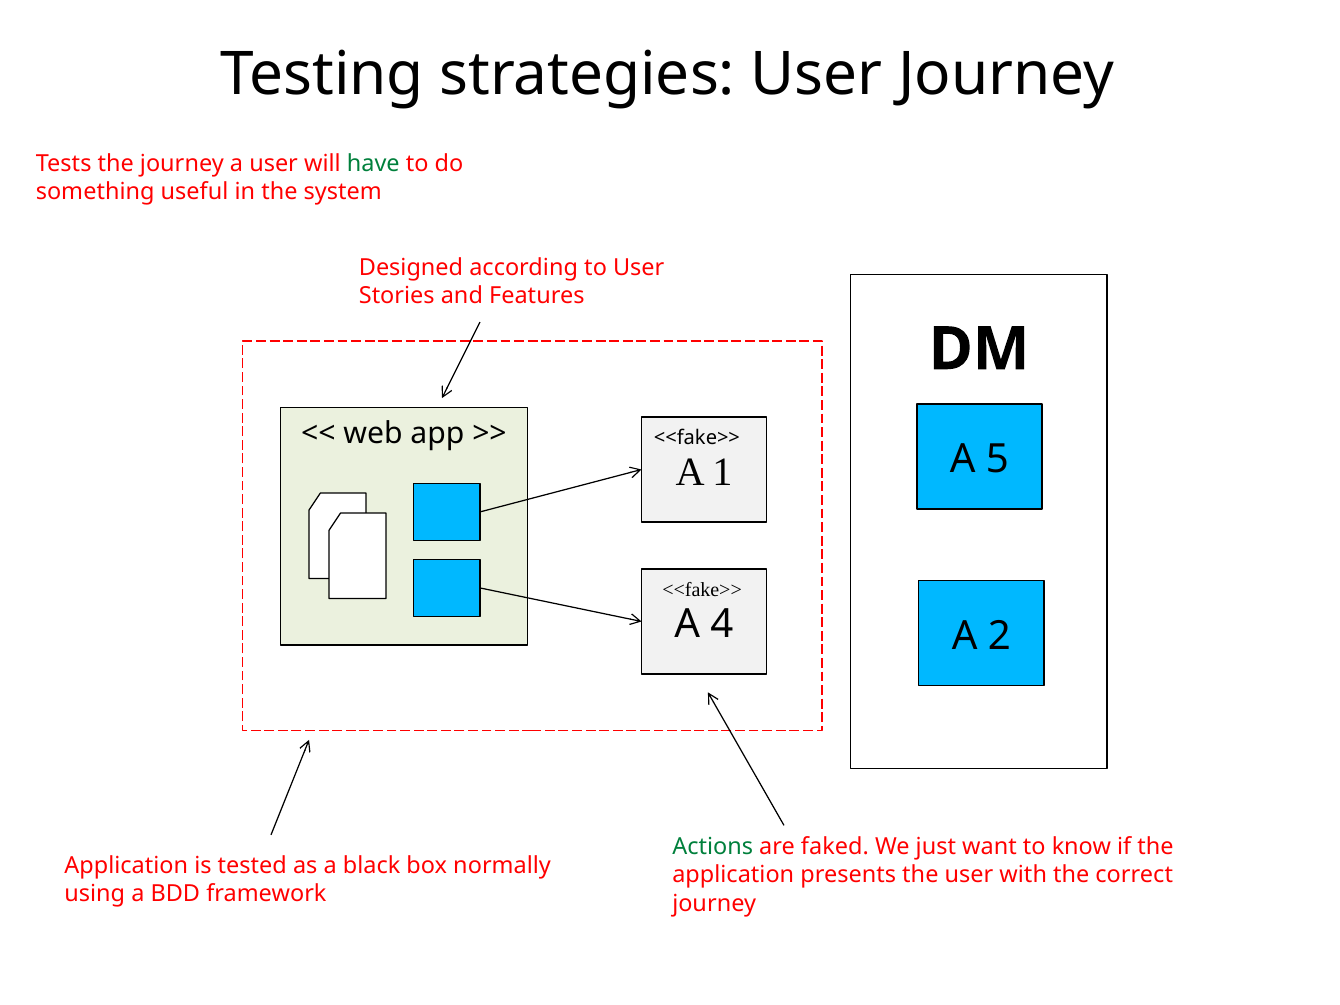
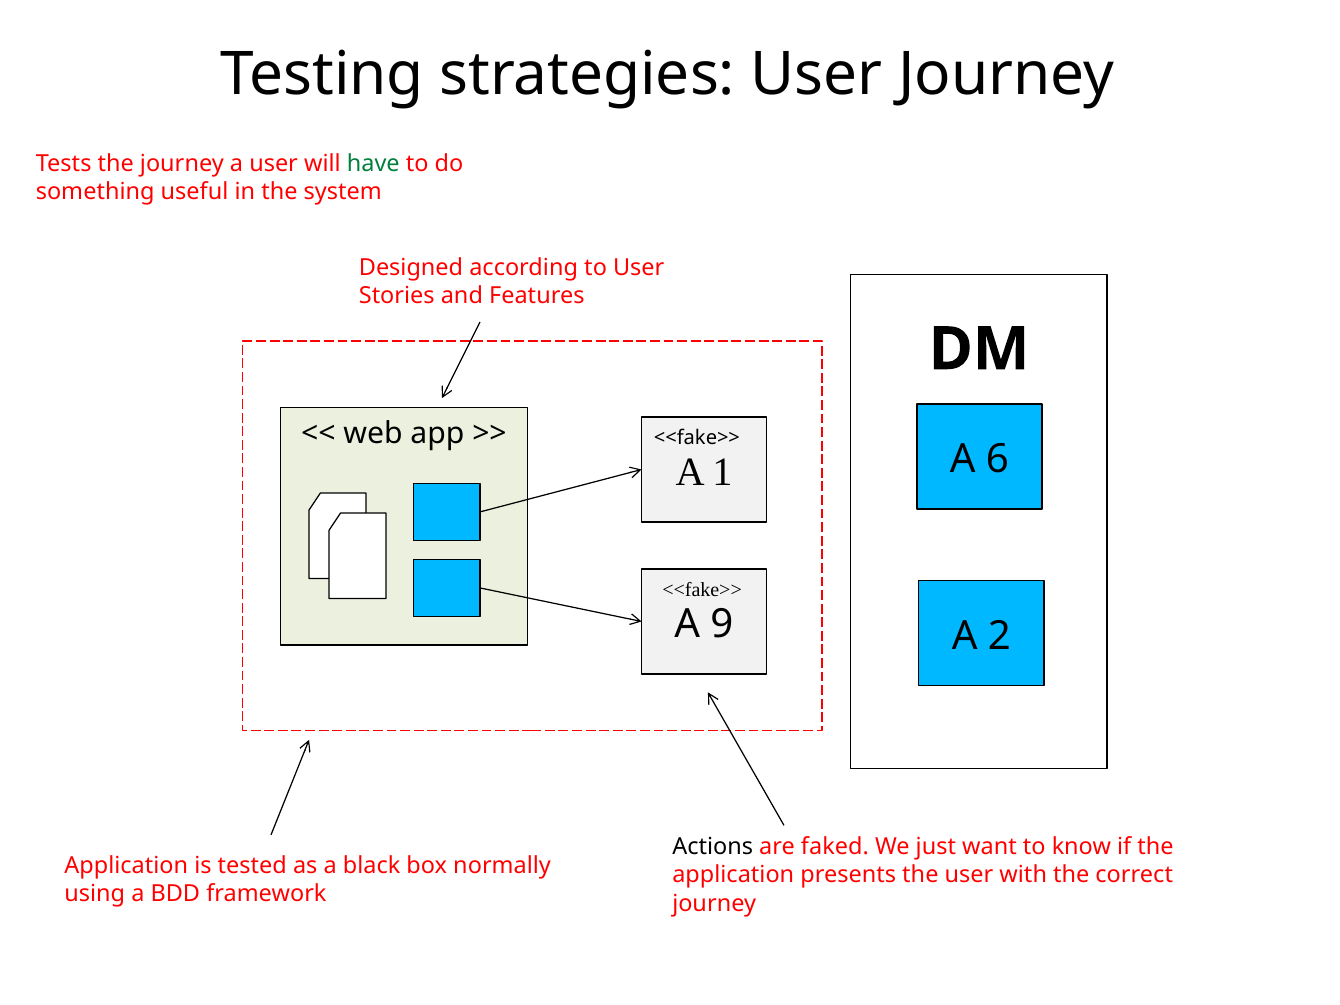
5: 5 -> 6
4: 4 -> 9
Actions colour: green -> black
